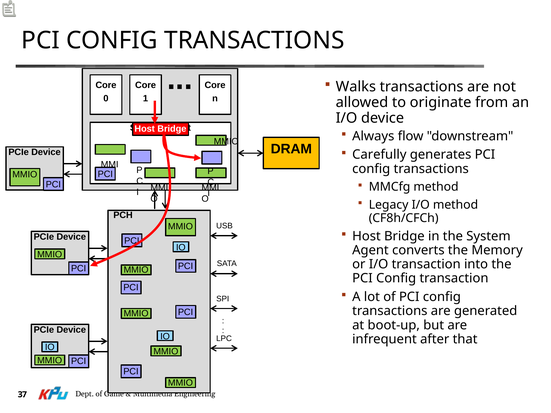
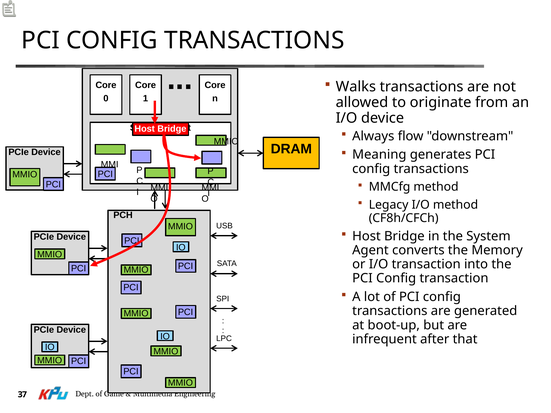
Carefully: Carefully -> Meaning
